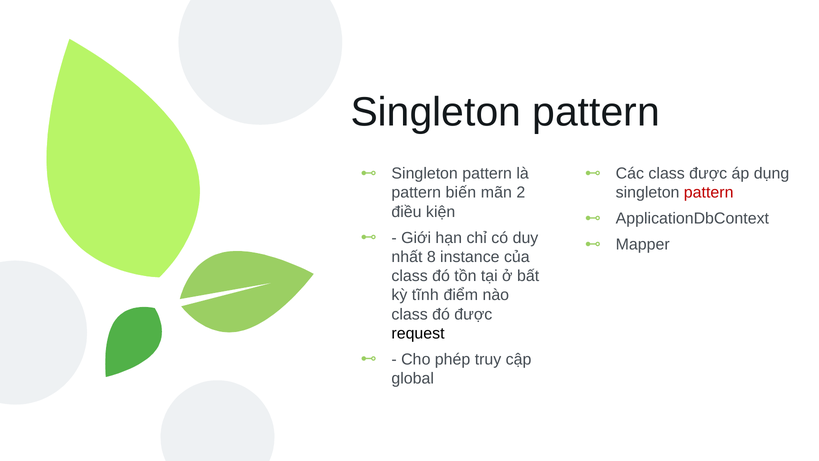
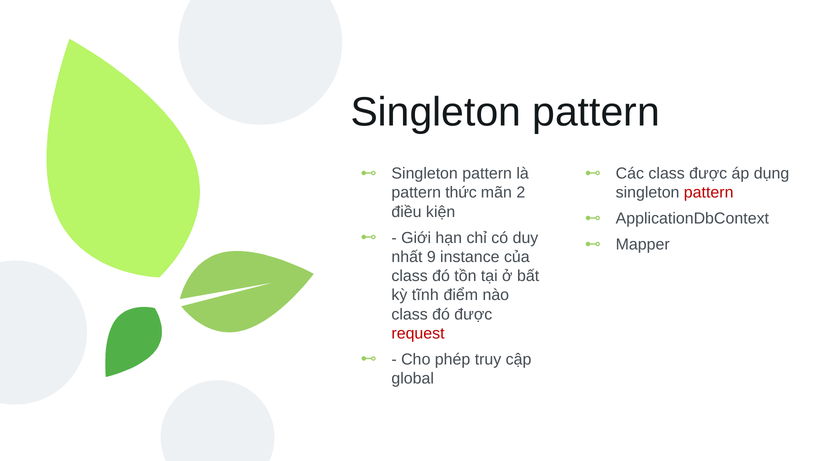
biến: biến -> thức
8: 8 -> 9
request colour: black -> red
